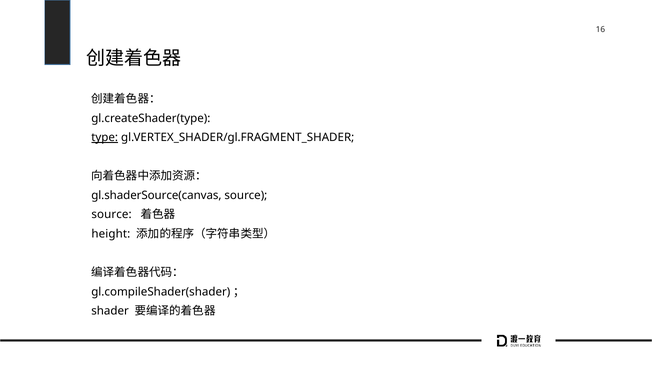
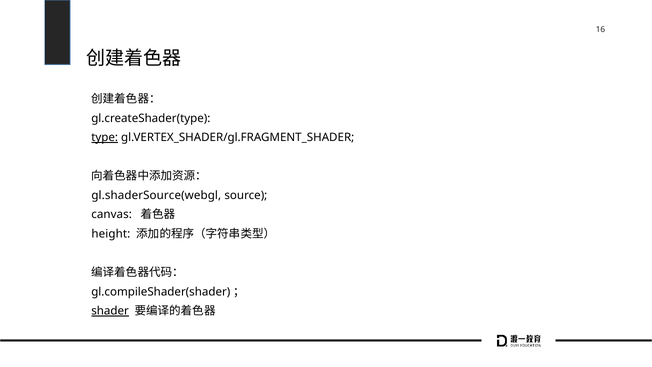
gl.shaderSource(canvas: gl.shaderSource(canvas -> gl.shaderSource(webgl
source at (112, 215): source -> canvas
shader underline: none -> present
